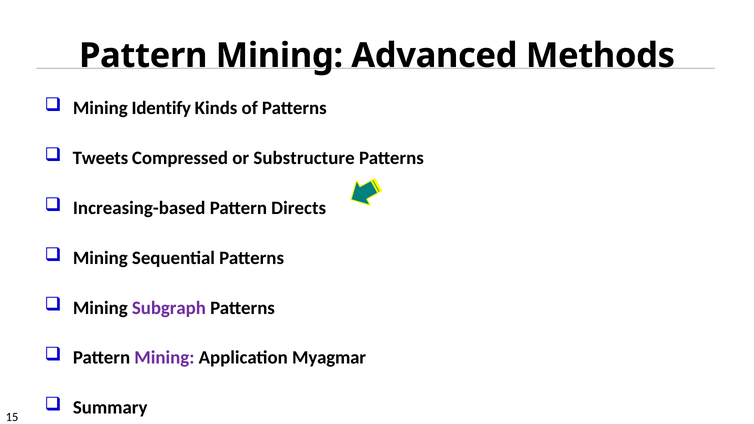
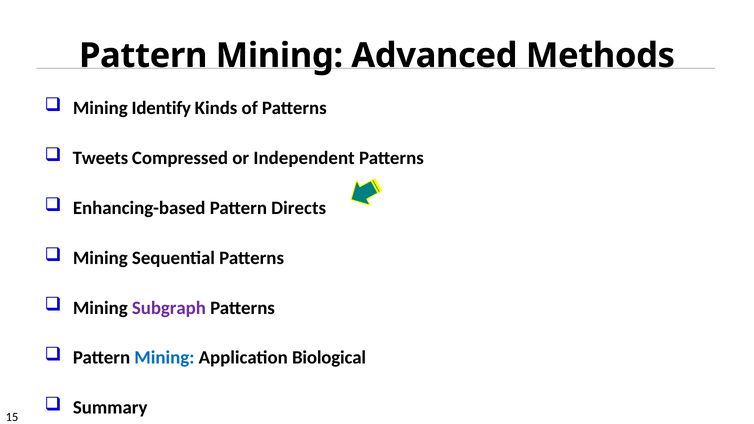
Substructure: Substructure -> Independent
Increasing-based: Increasing-based -> Enhancing-based
Mining at (164, 358) colour: purple -> blue
Myagmar: Myagmar -> Biological
